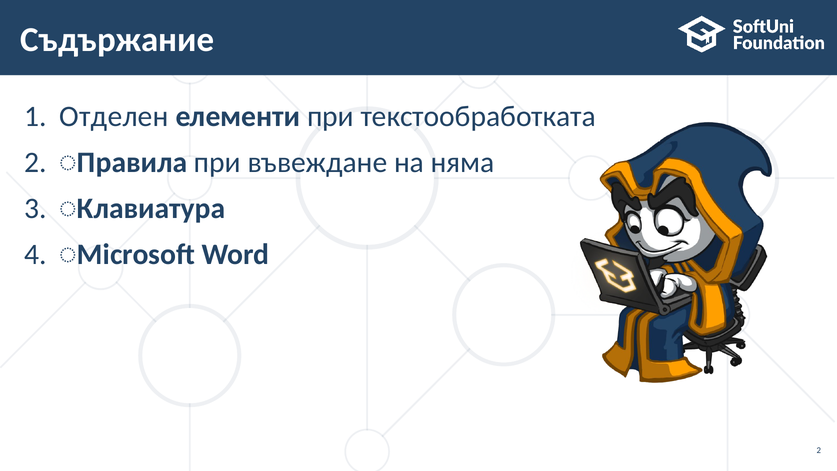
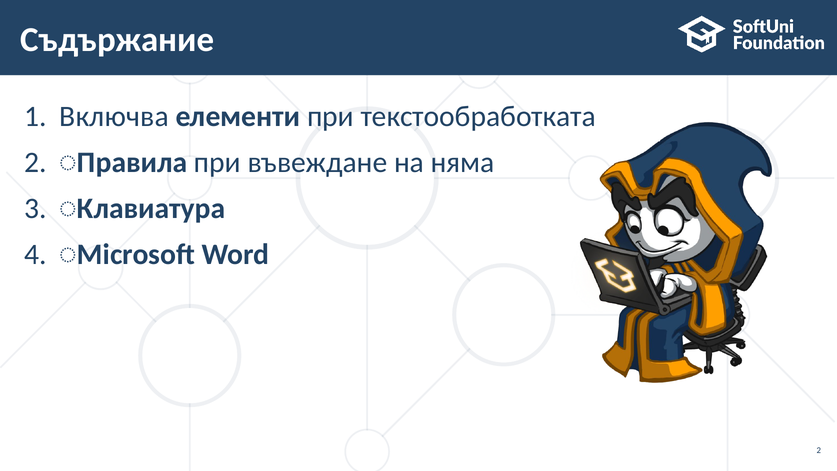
Отделен: Отделен -> Включва
